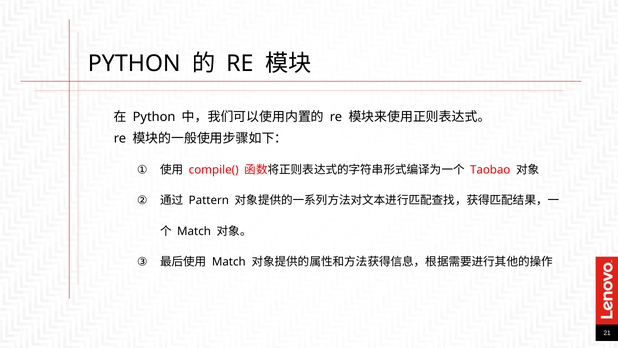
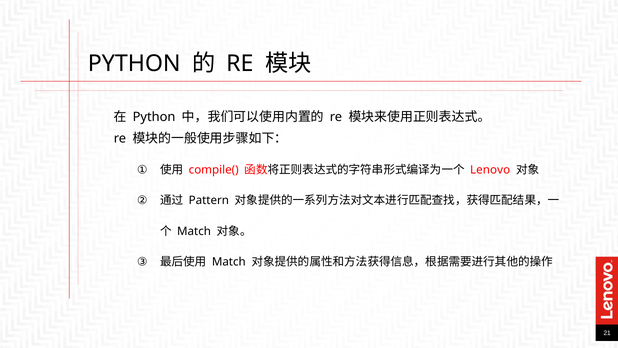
Taobao: Taobao -> Lenovo
